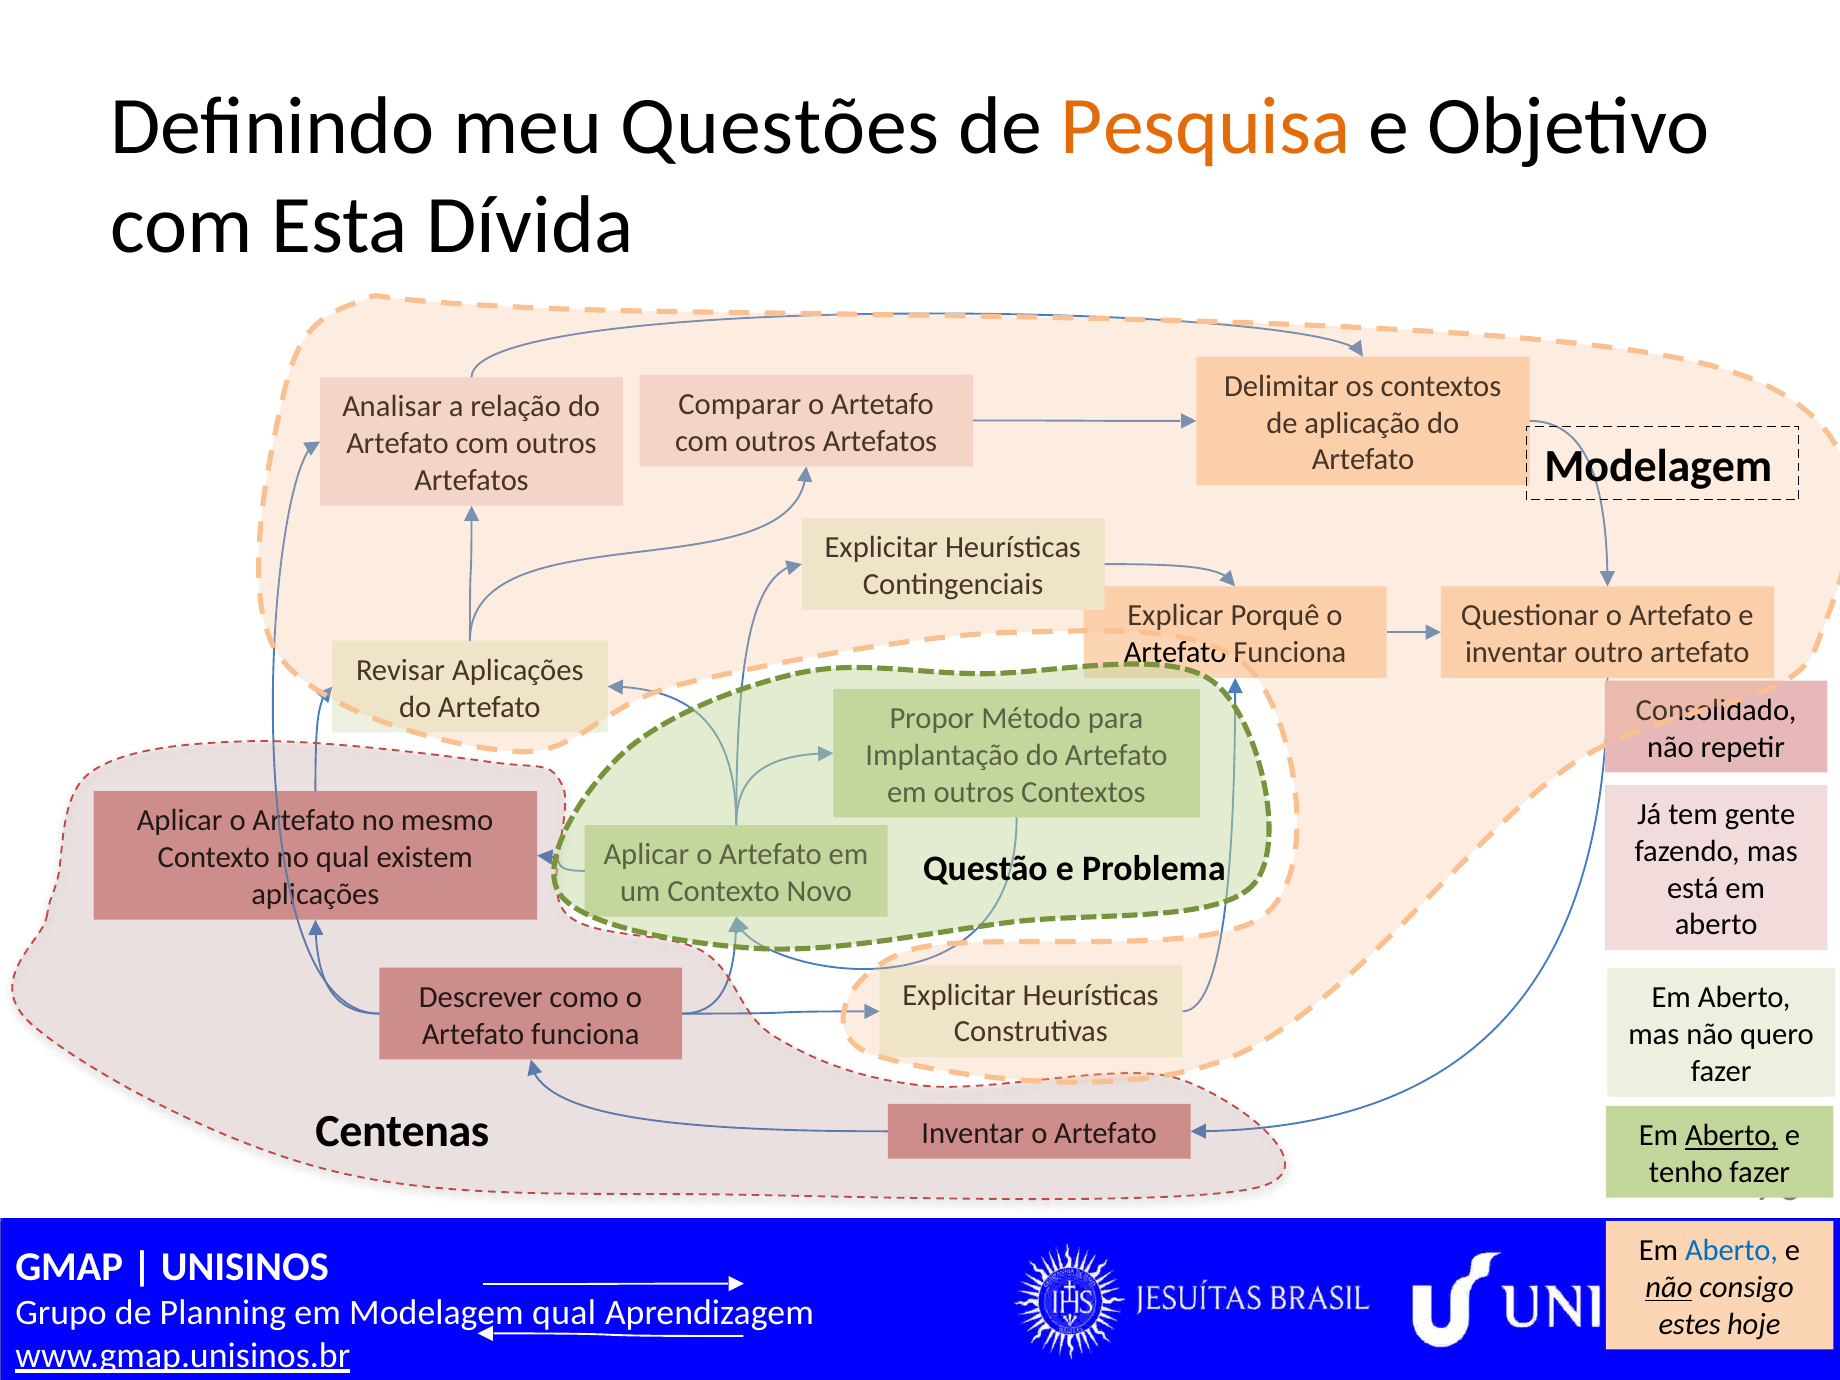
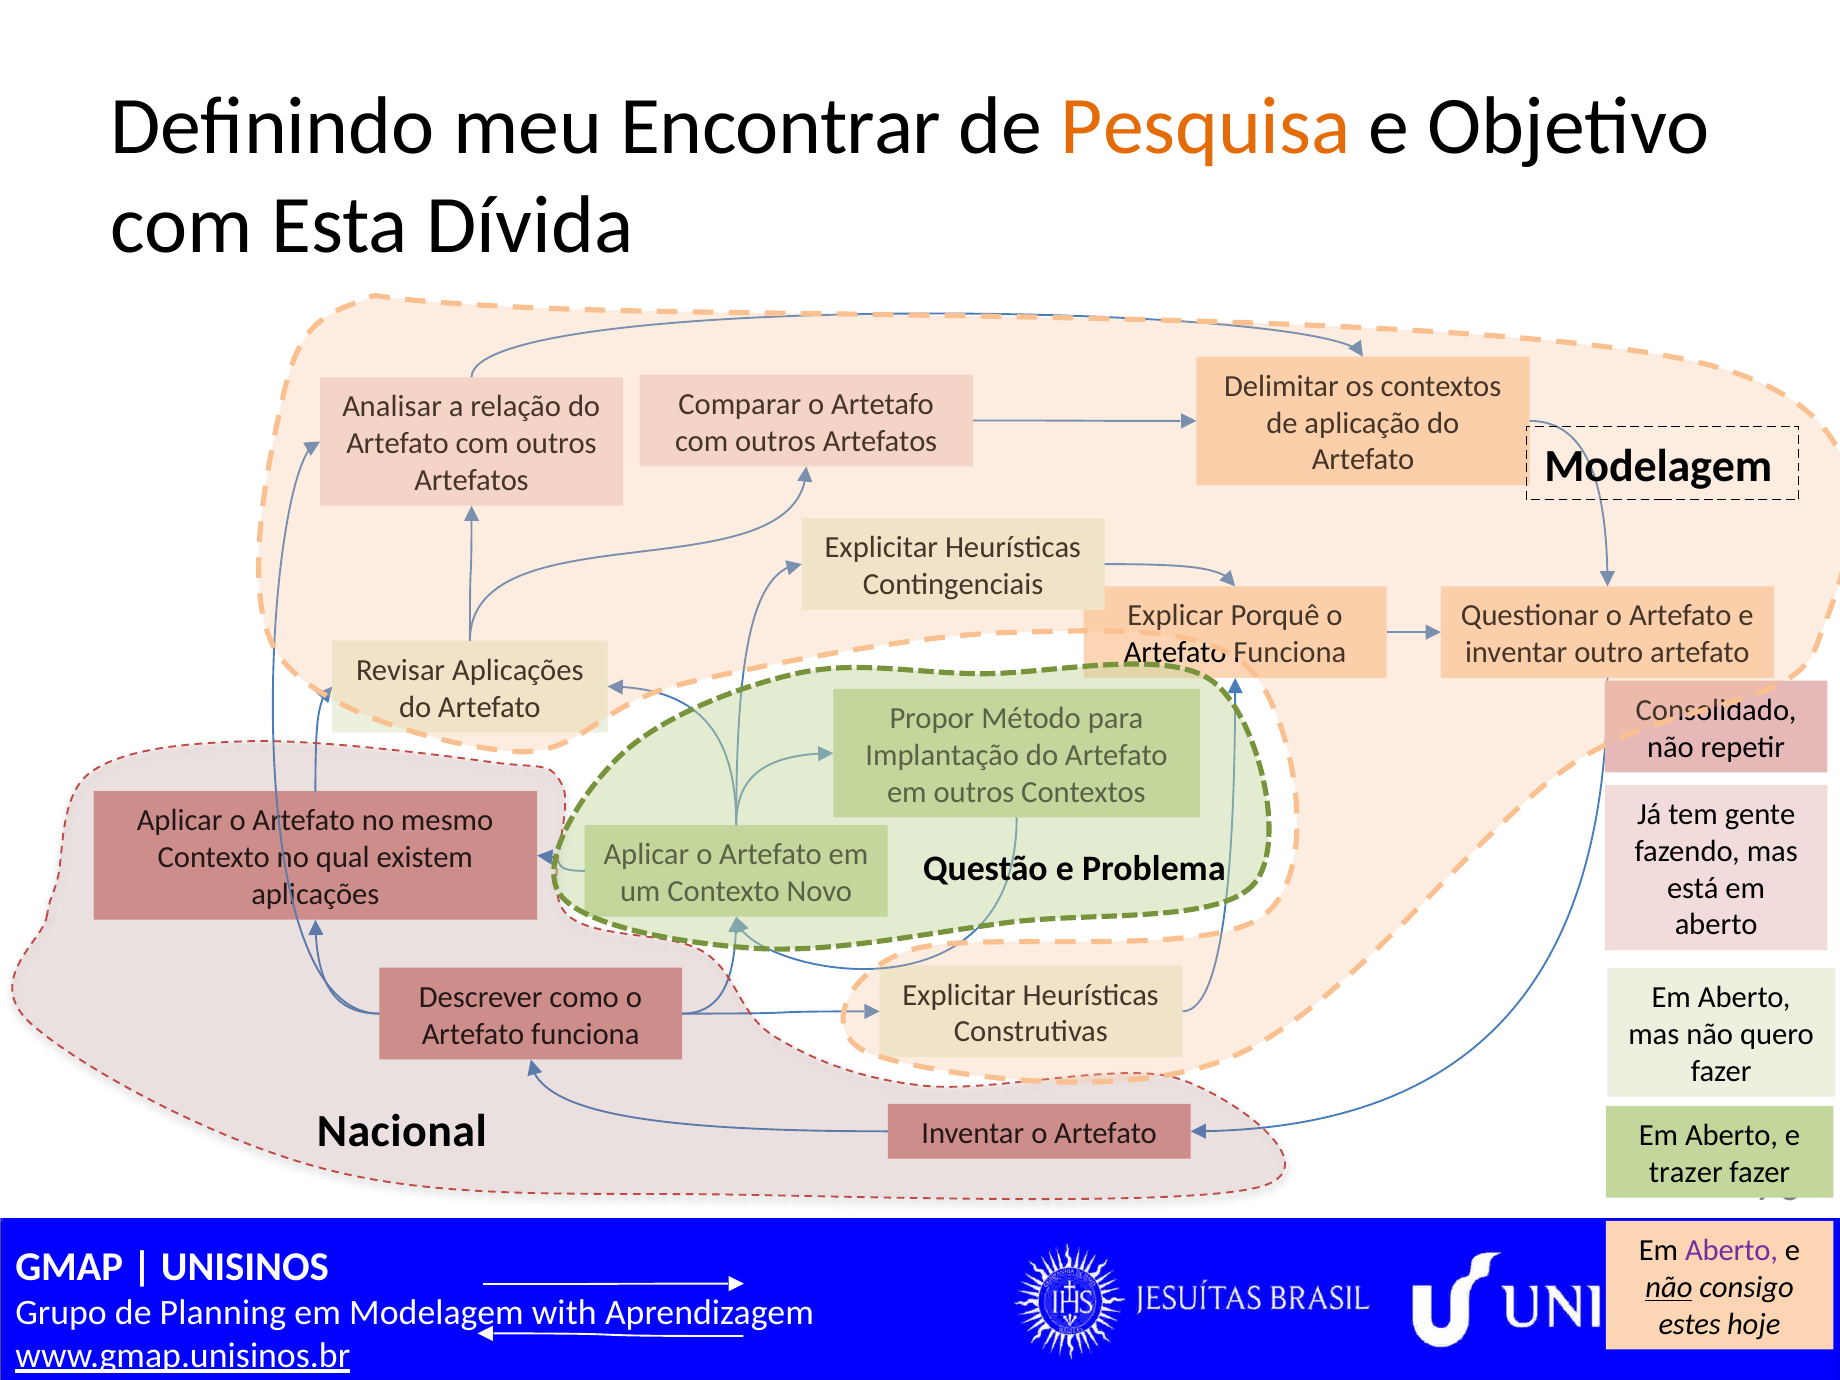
Questões: Questões -> Encontrar
Centenas: Centenas -> Nacional
Aberto at (1732, 1135) underline: present -> none
tenho: tenho -> trazer
Aberto at (1732, 1251) colour: blue -> purple
qual at (564, 1313): qual -> with
